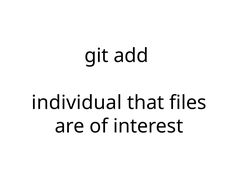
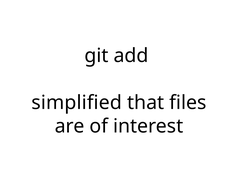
individual: individual -> simplified
